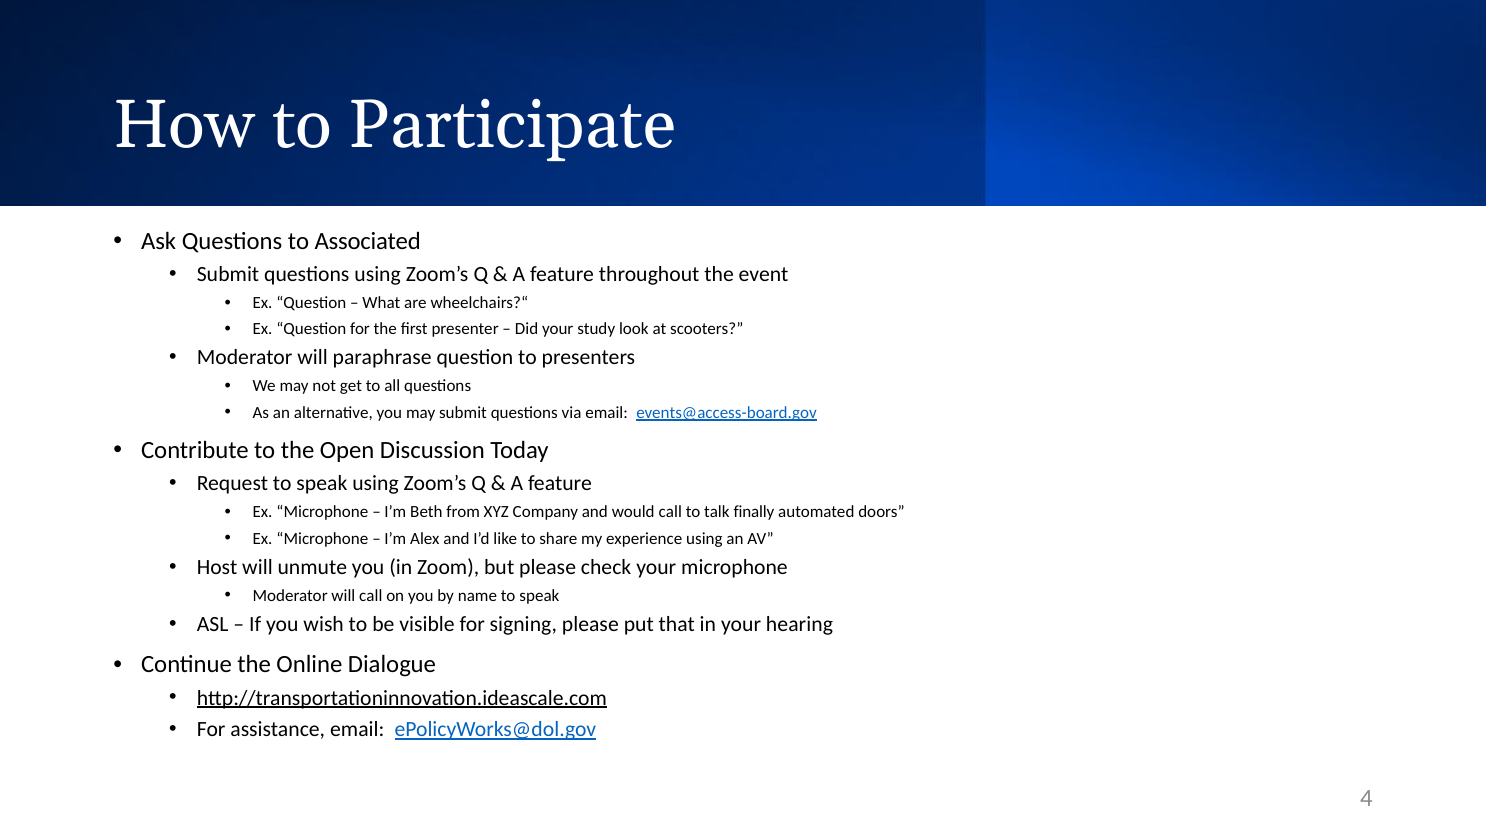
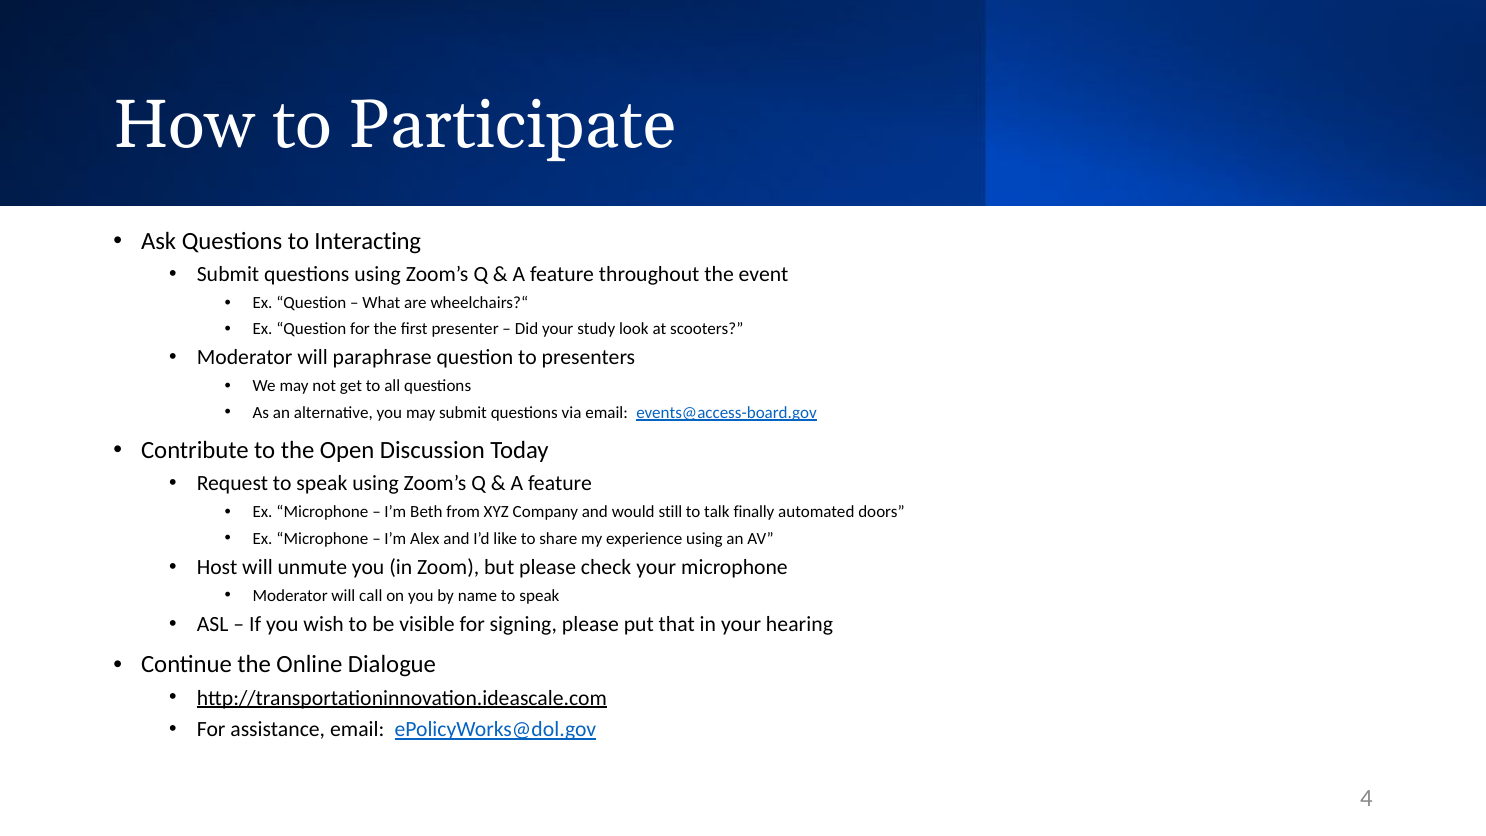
Associated: Associated -> Interacting
would call: call -> still
